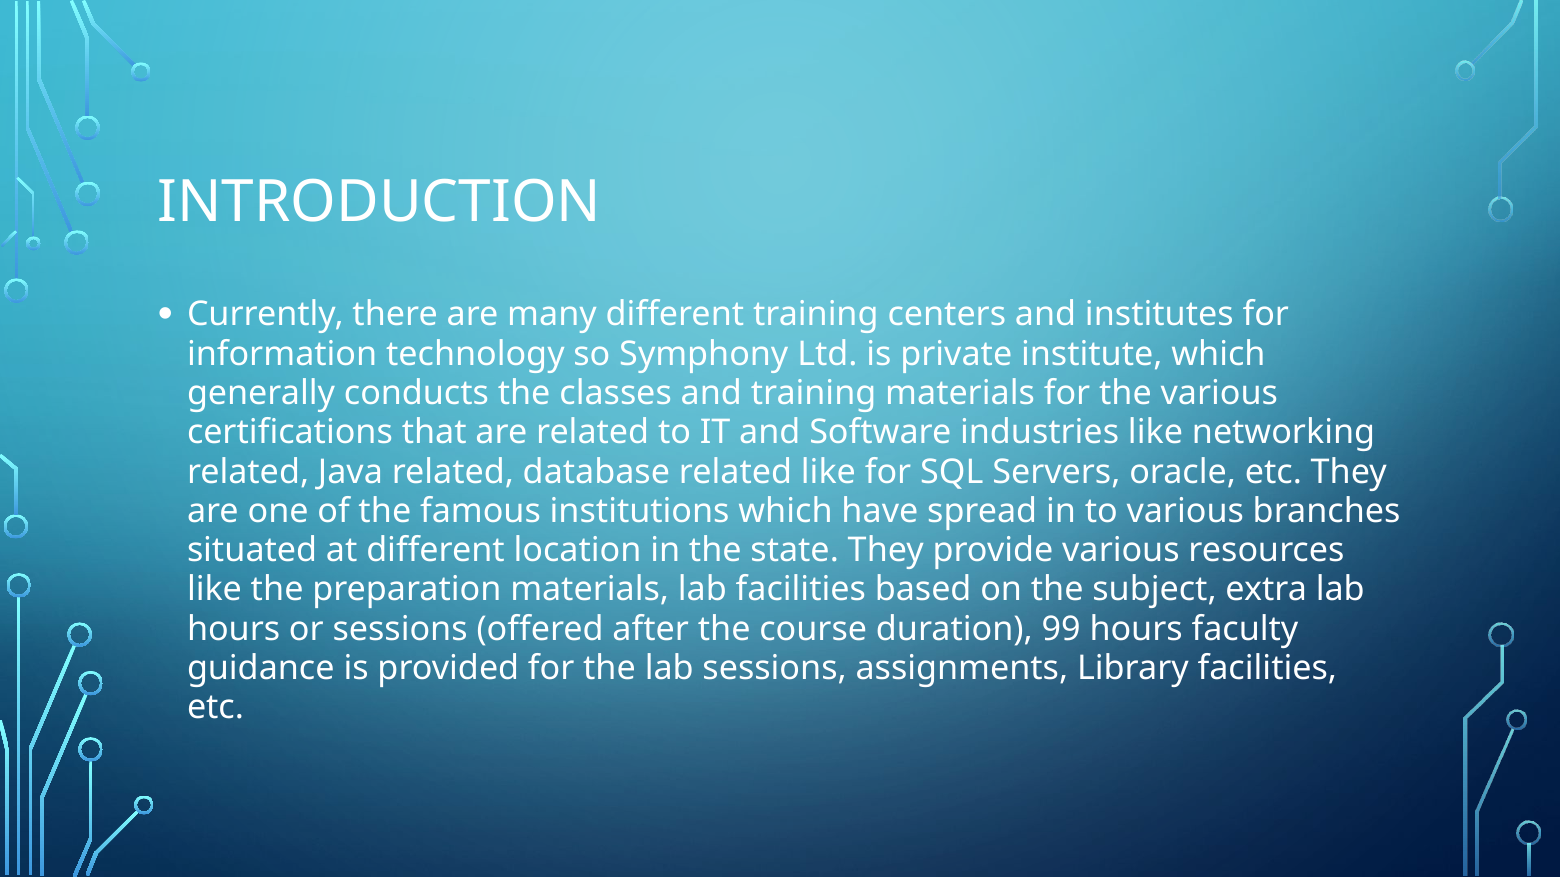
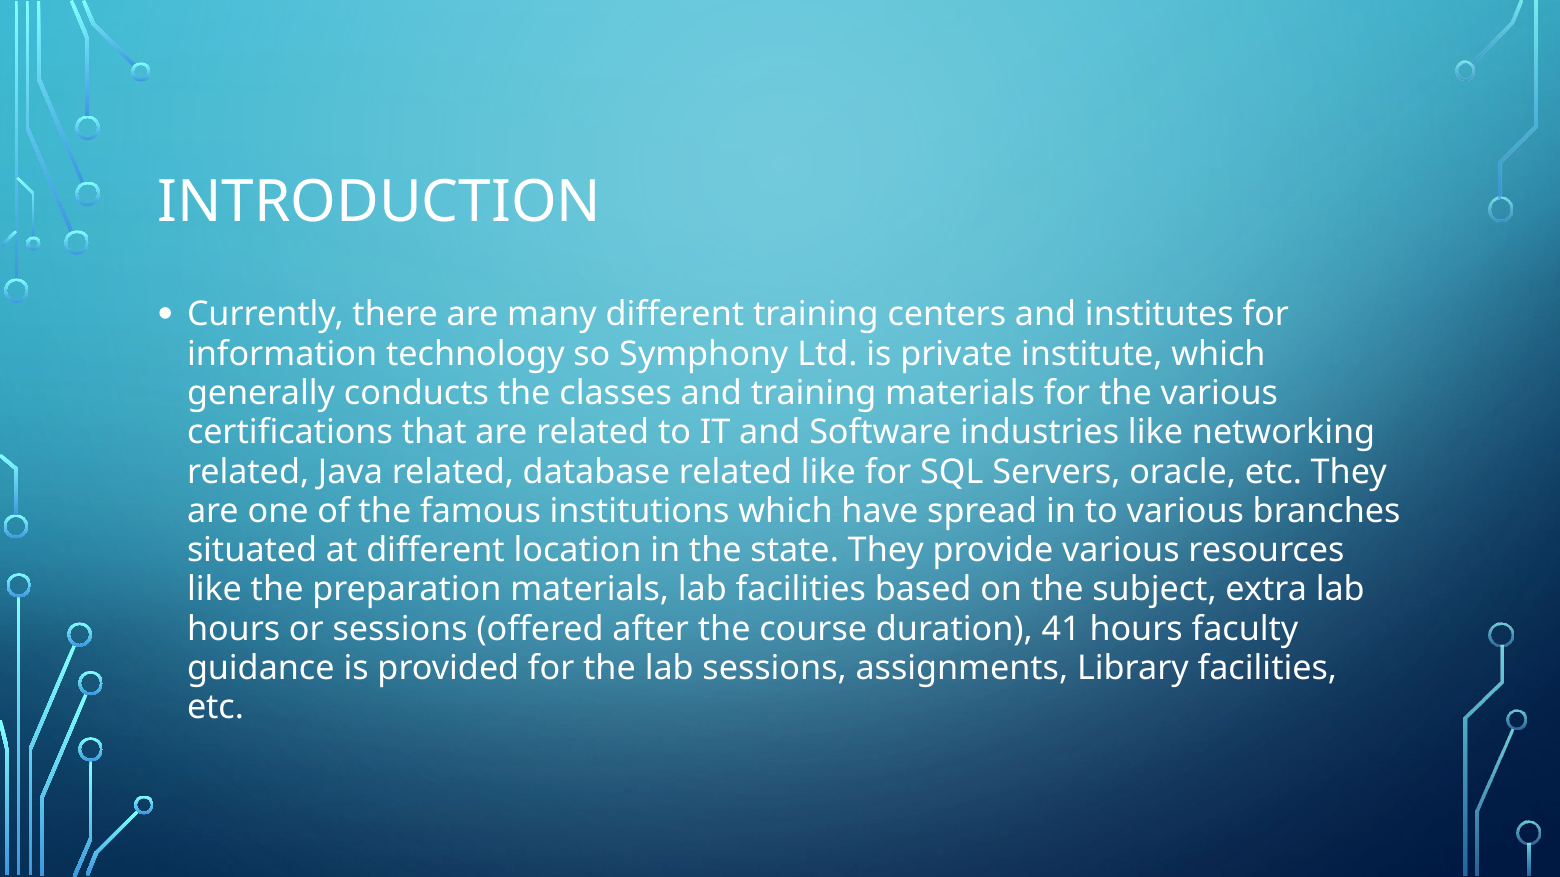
99: 99 -> 41
